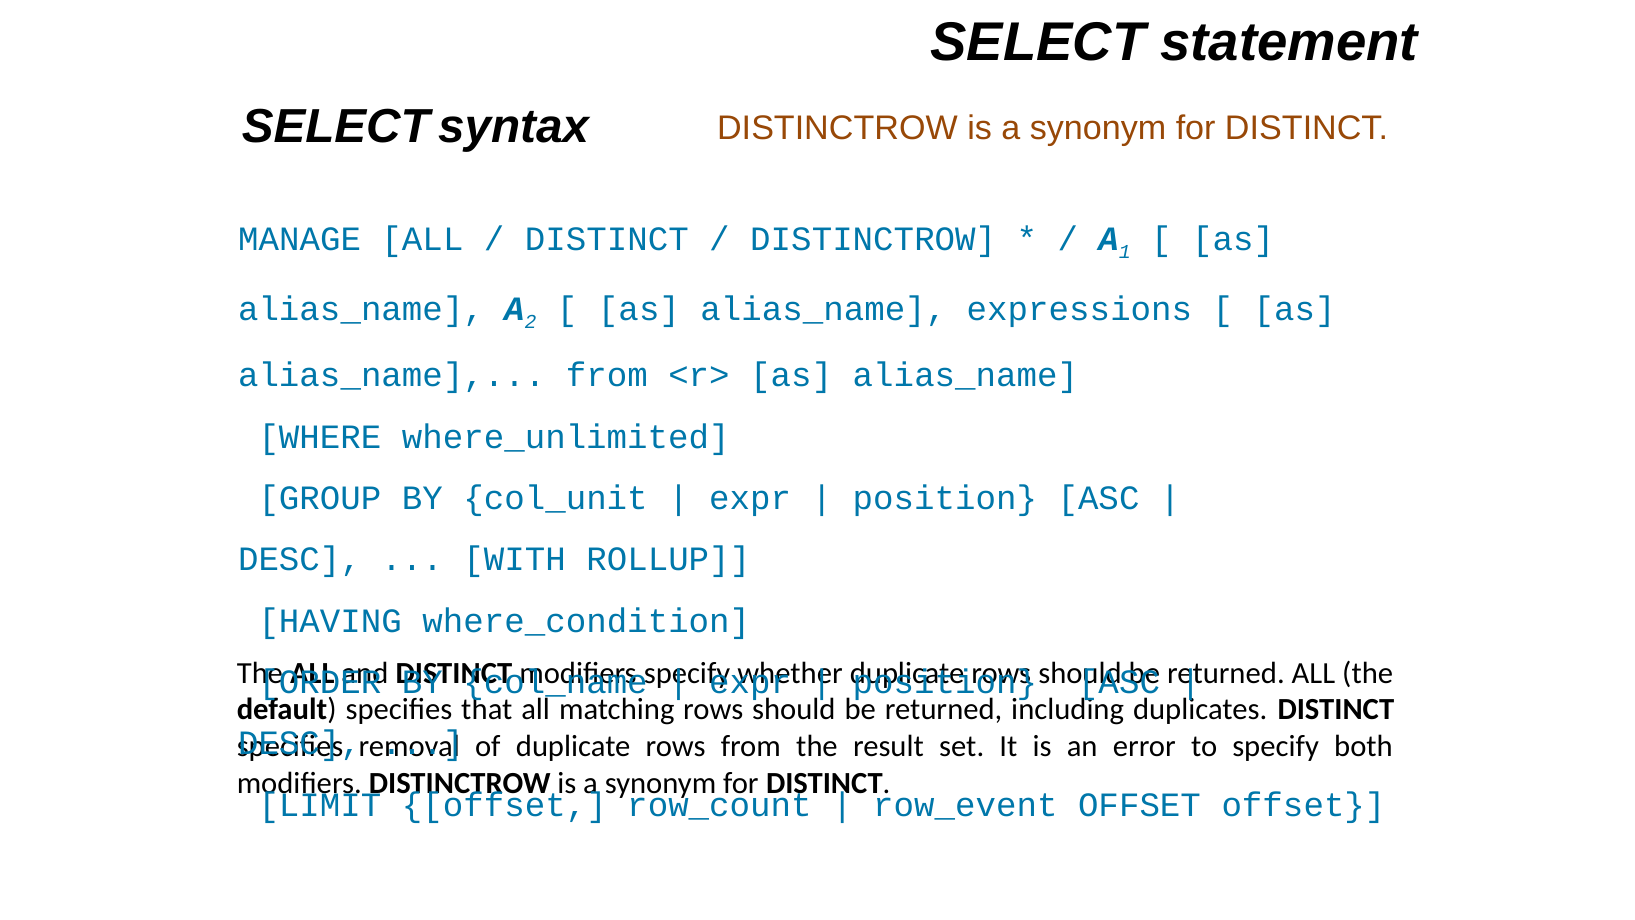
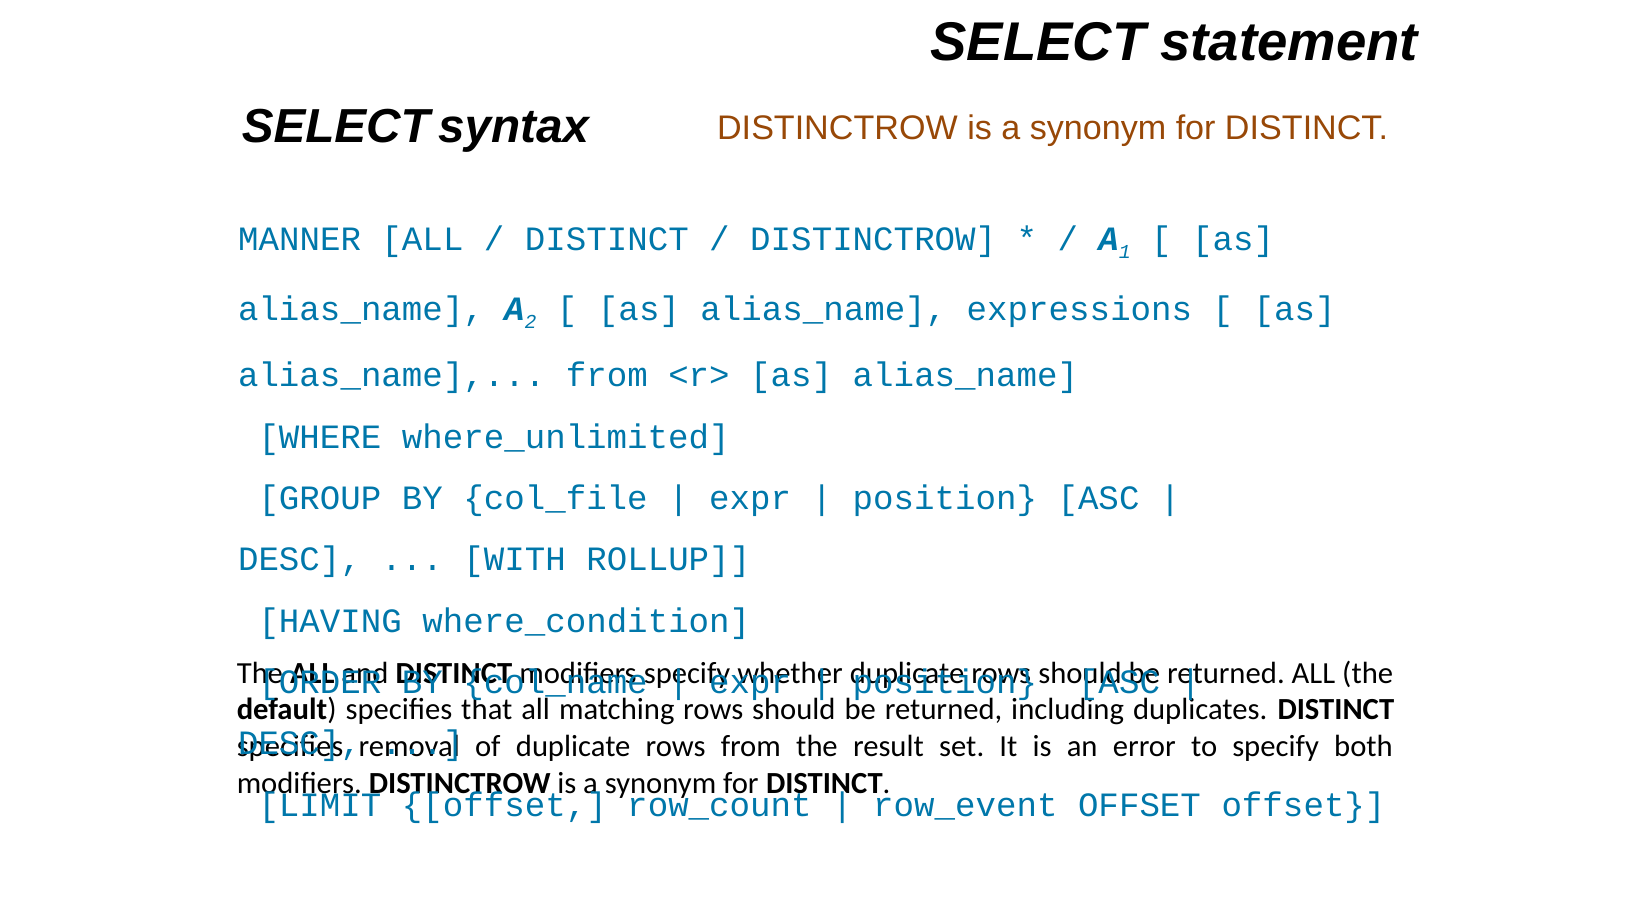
MANAGE: MANAGE -> MANNER
col_unit: col_unit -> col_file
